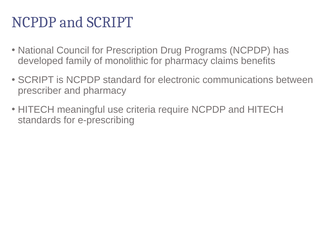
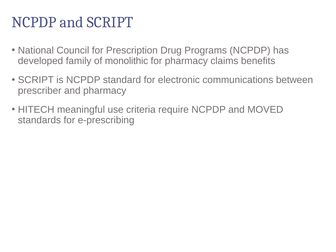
and HITECH: HITECH -> MOVED
